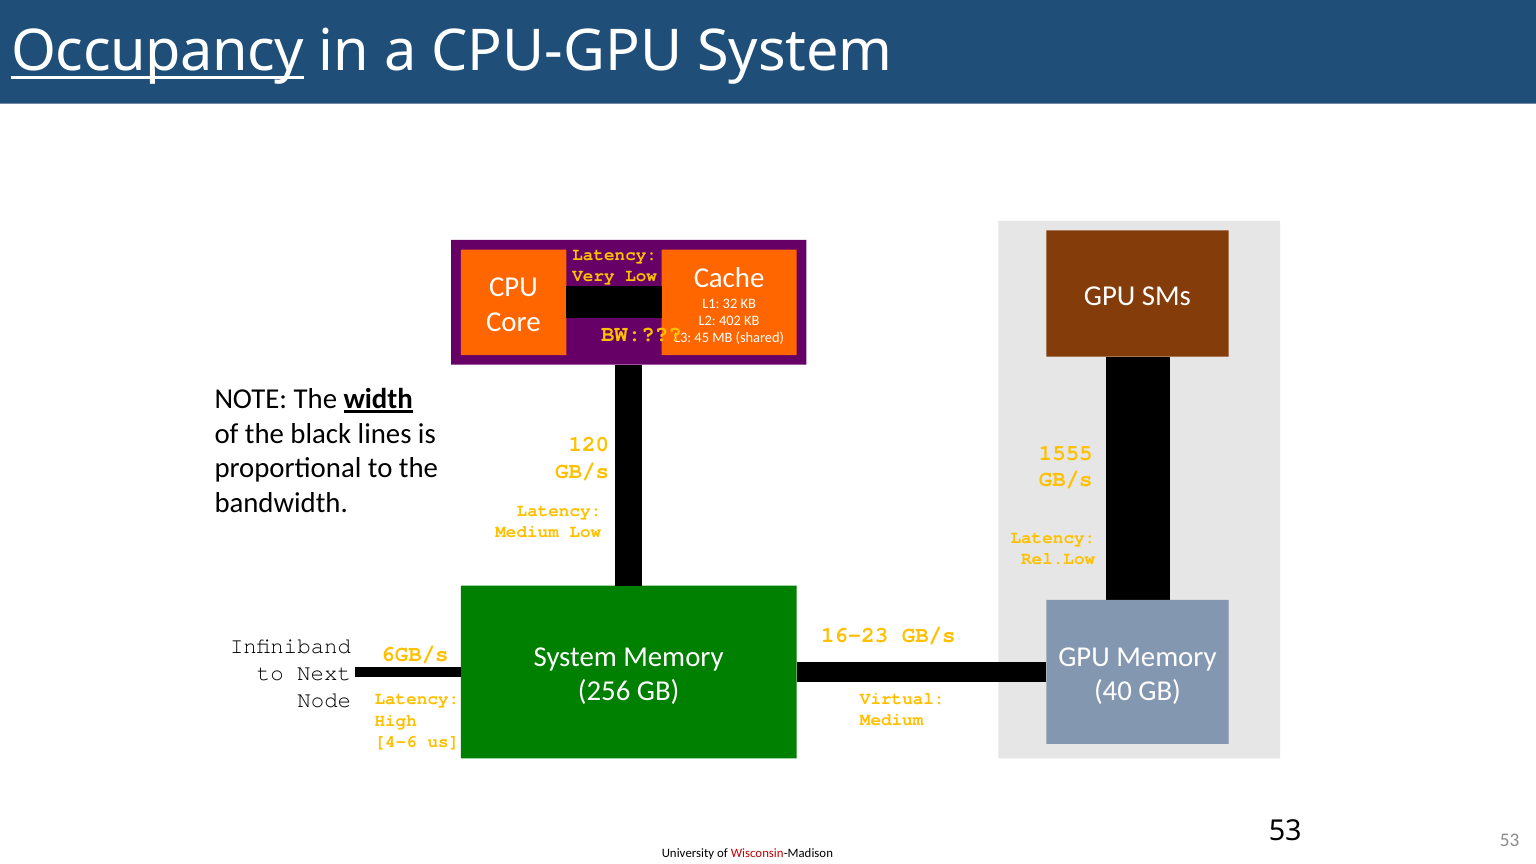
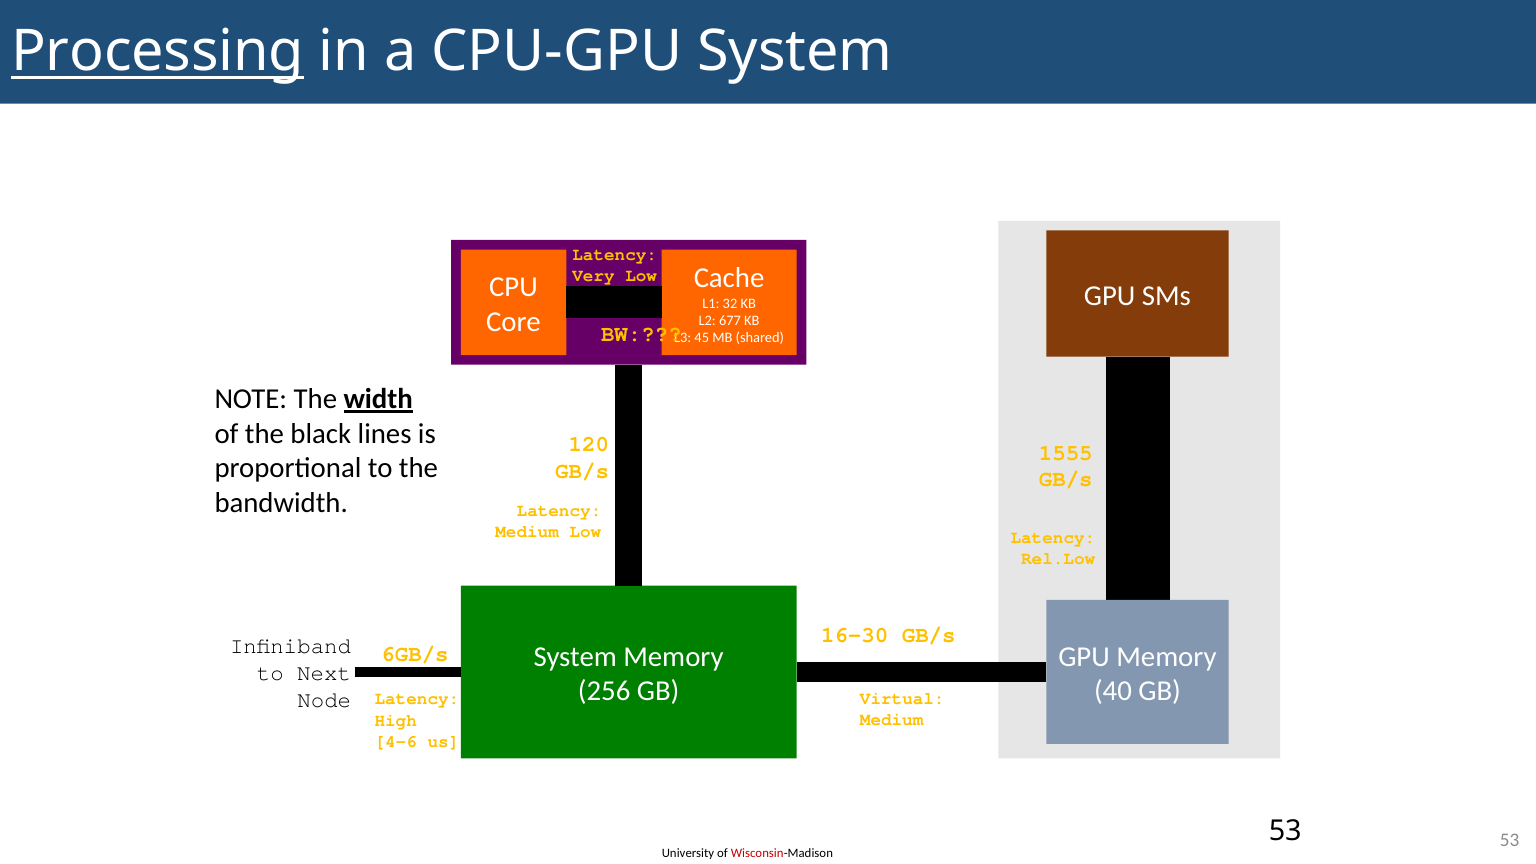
Occupancy: Occupancy -> Processing
402: 402 -> 677
16-23: 16-23 -> 16-30
